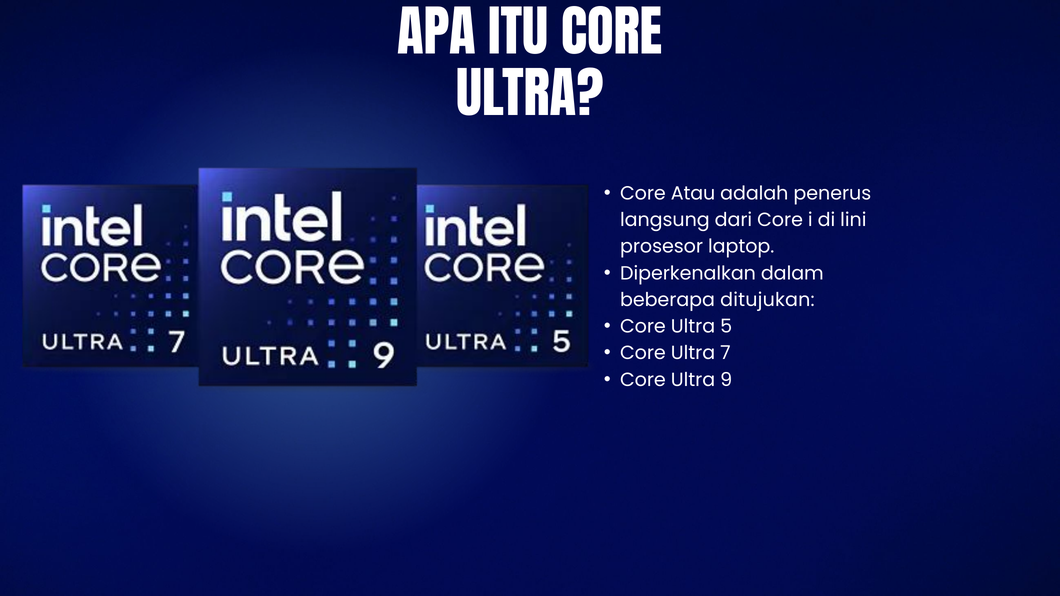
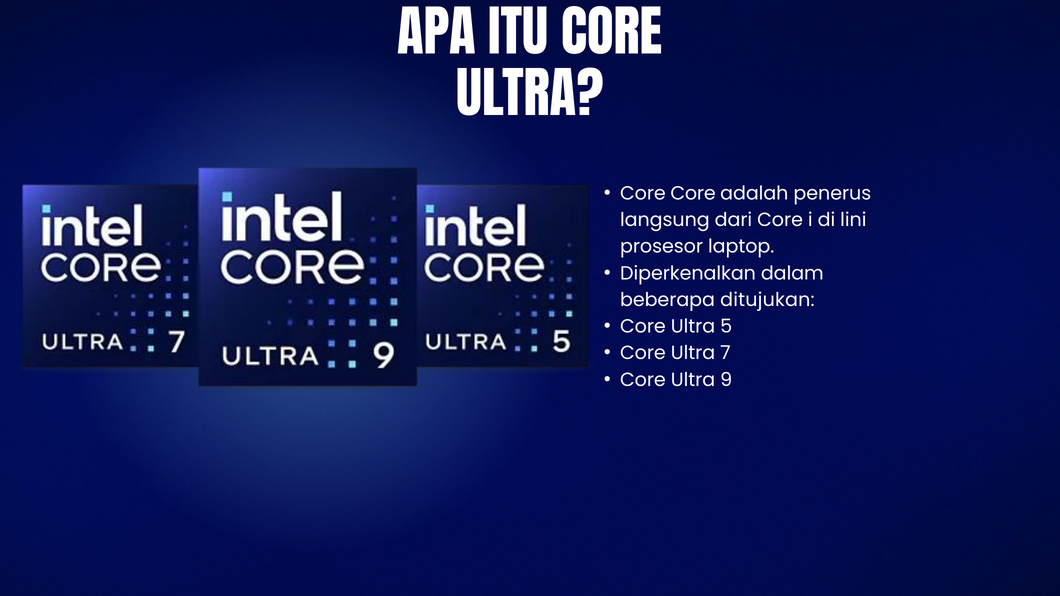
Core Atau: Atau -> Core
